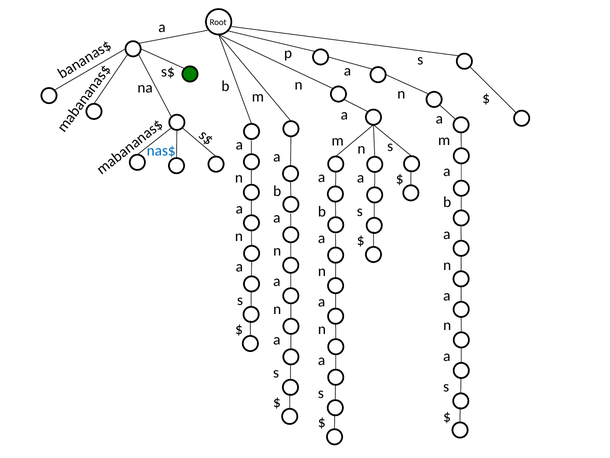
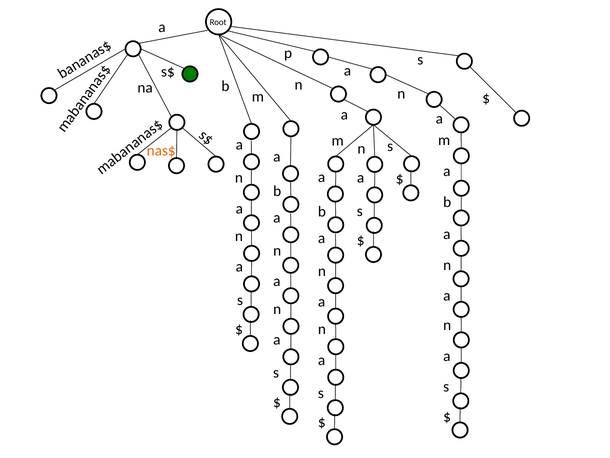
nas$ colour: blue -> orange
